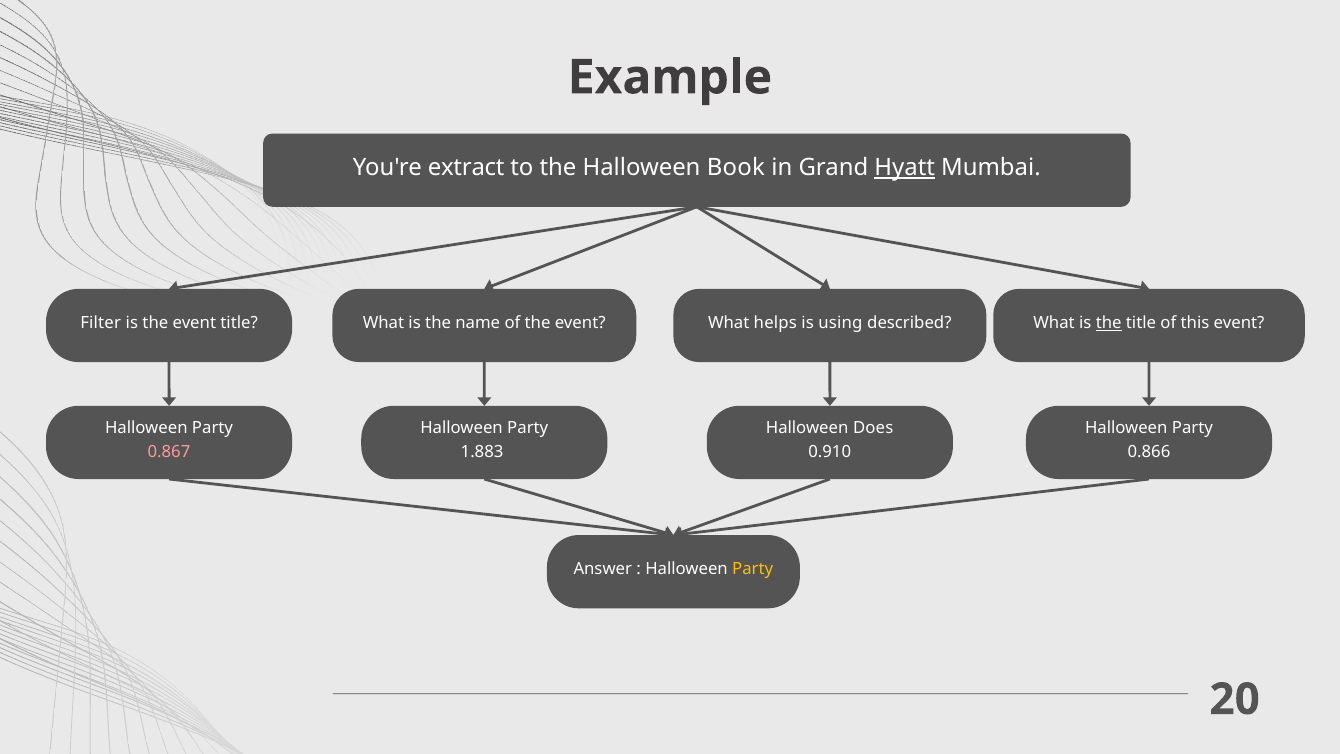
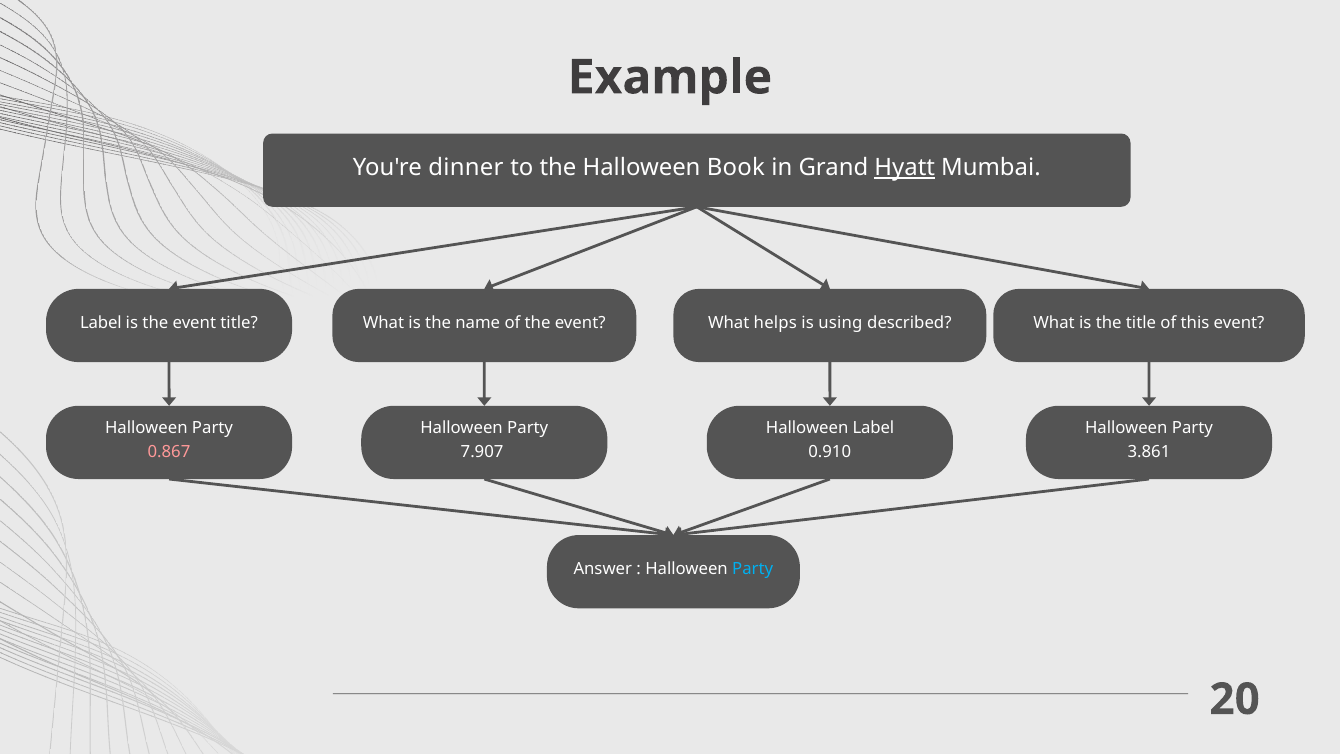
extract: extract -> dinner
Filter at (101, 323): Filter -> Label
the at (1109, 323) underline: present -> none
Halloween Does: Does -> Label
1.883: 1.883 -> 7.907
0.866: 0.866 -> 3.861
Party at (753, 569) colour: yellow -> light blue
